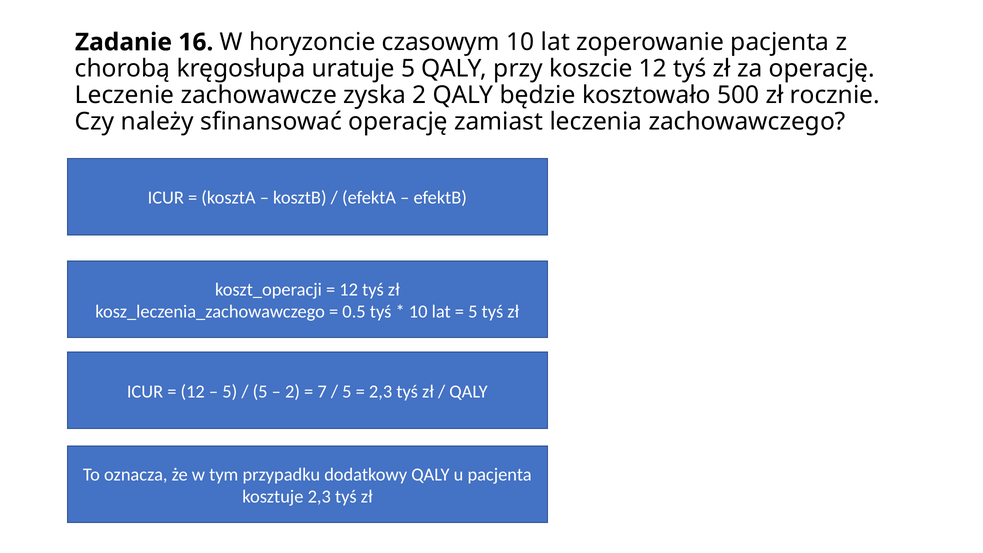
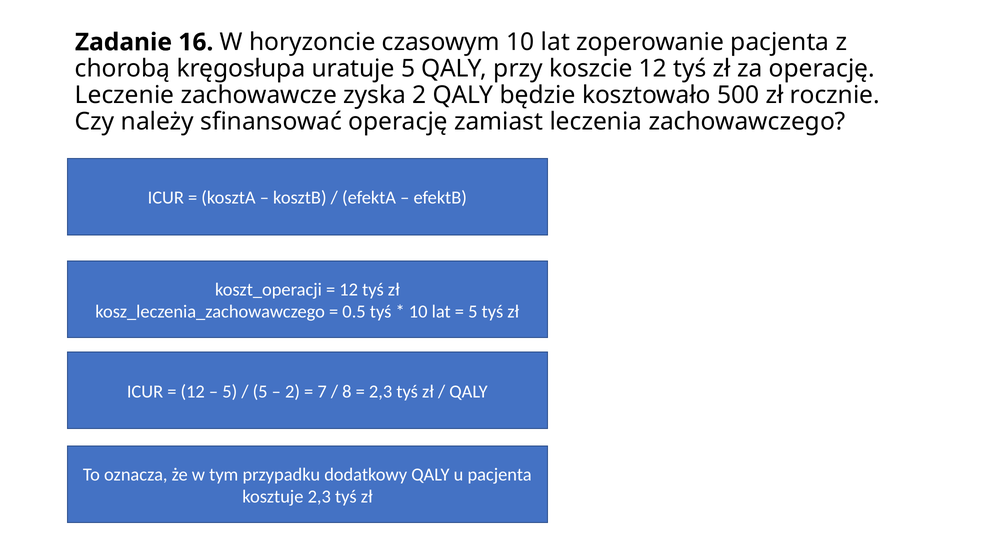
5 at (347, 392): 5 -> 8
